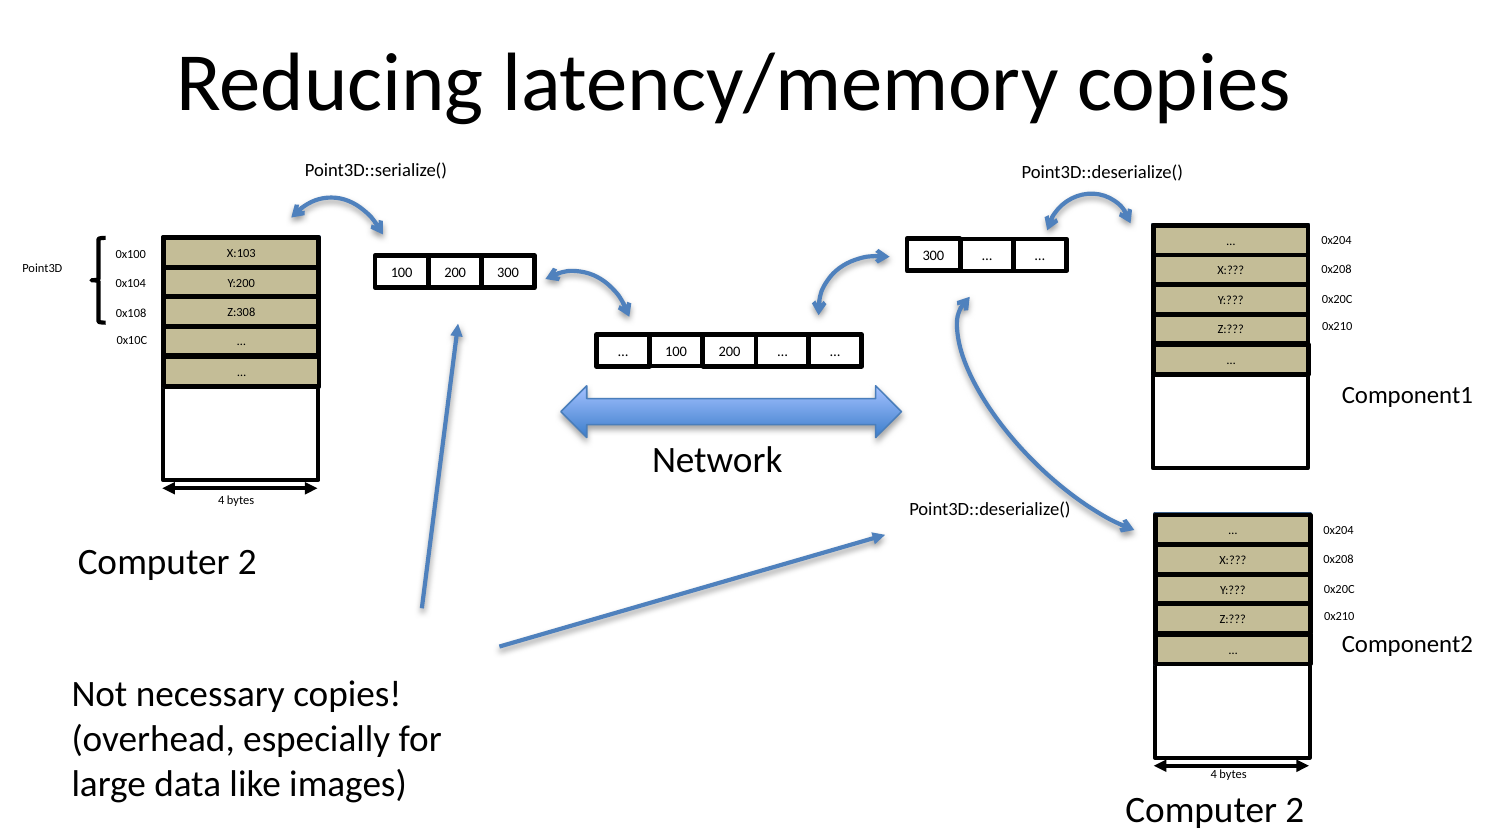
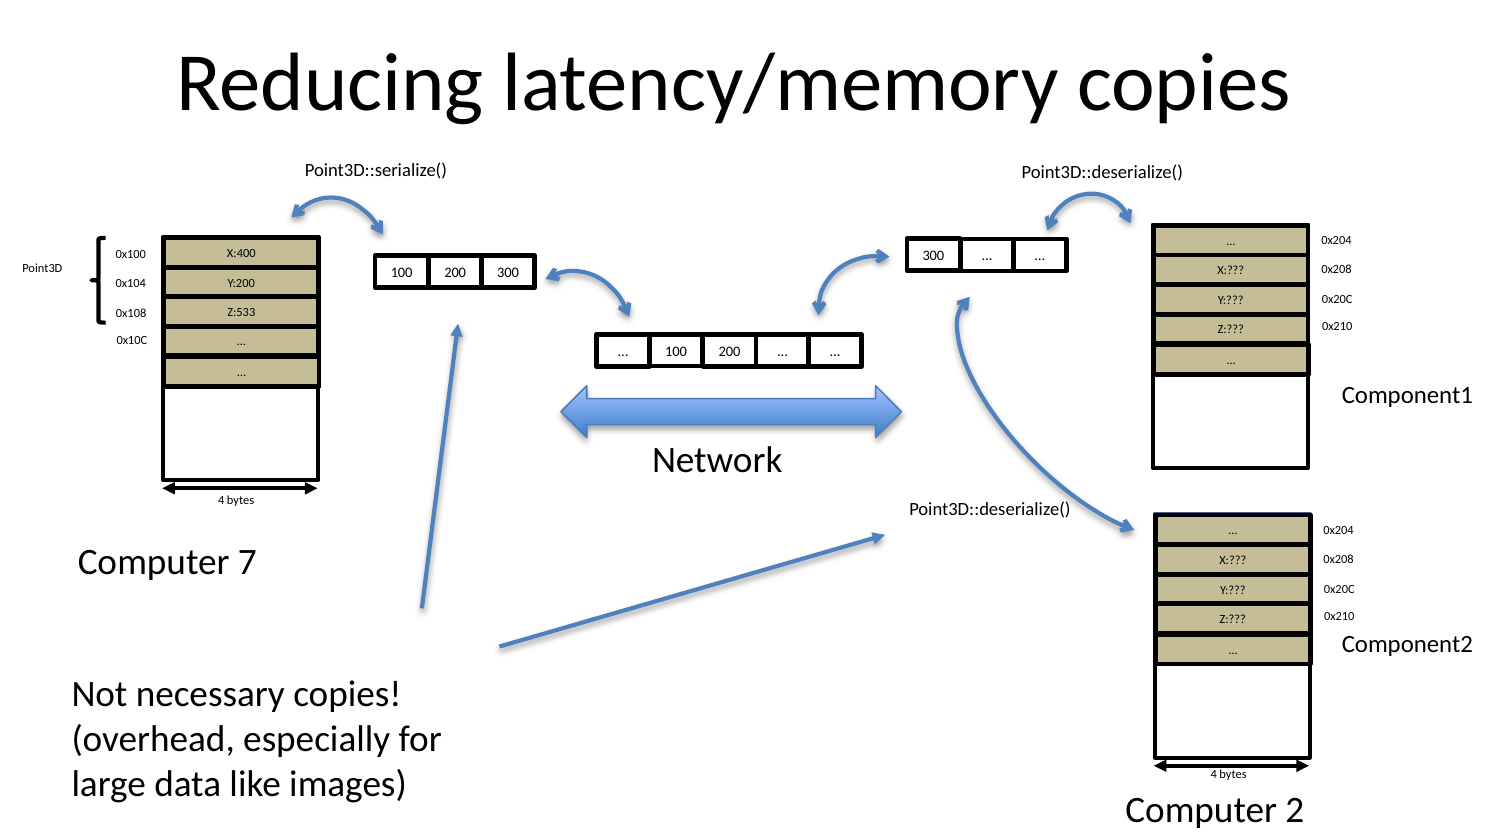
X:103: X:103 -> X:400
Z:308: Z:308 -> Z:533
2 at (247, 562): 2 -> 7
